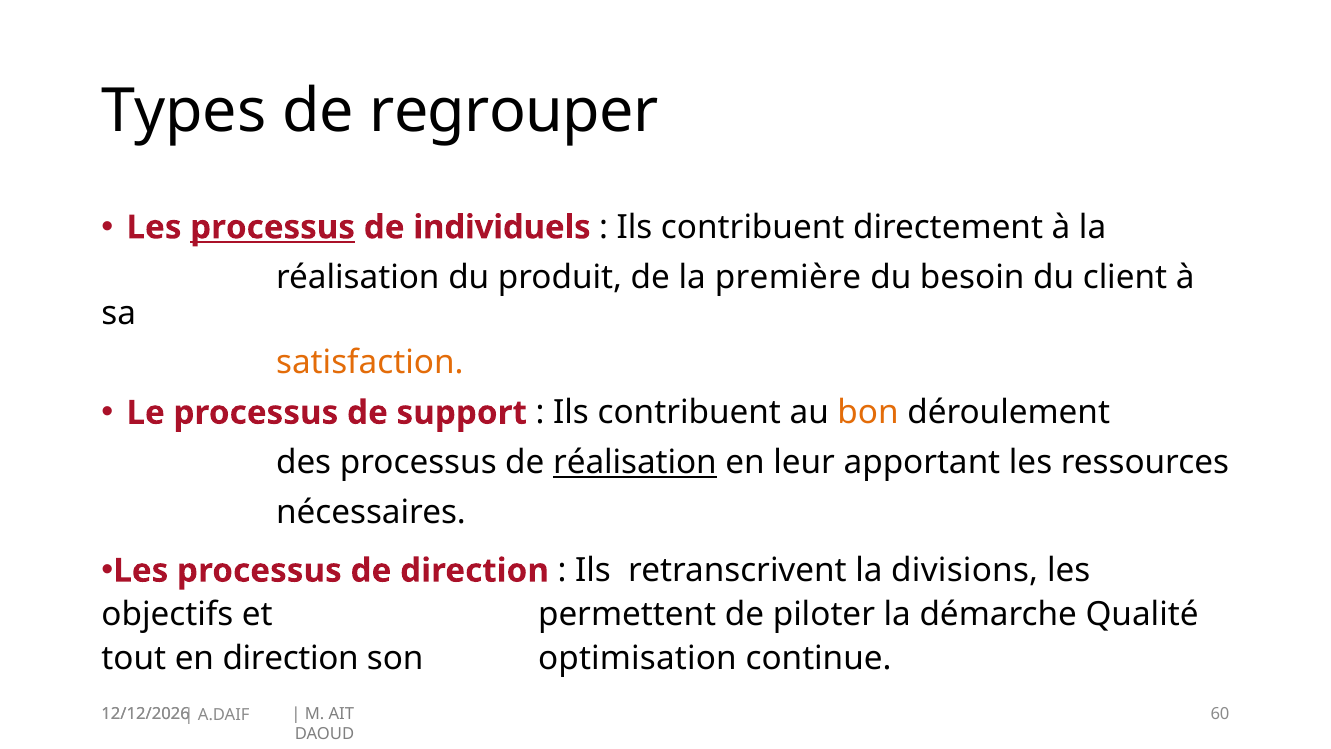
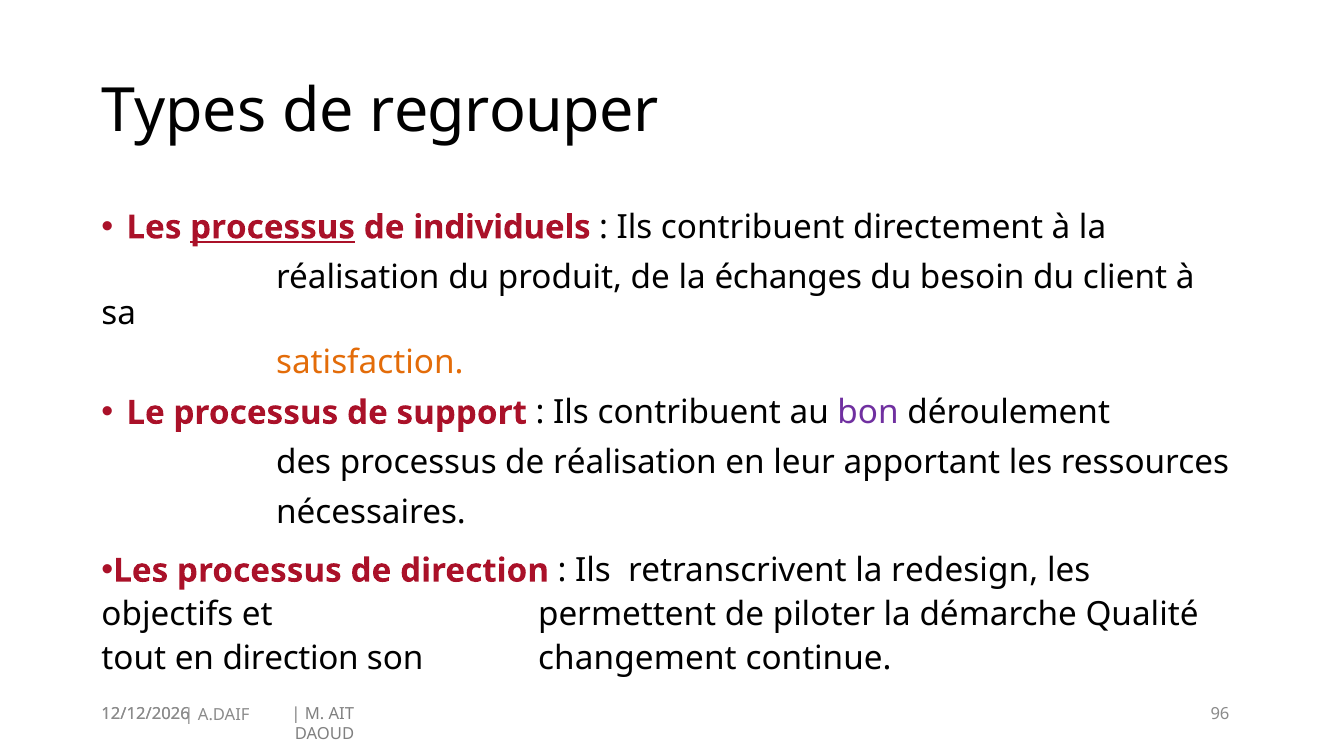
première: première -> échanges
bon colour: orange -> purple
réalisation at (635, 462) underline: present -> none
divisions: divisions -> redesign
optimisation: optimisation -> changement
60: 60 -> 96
